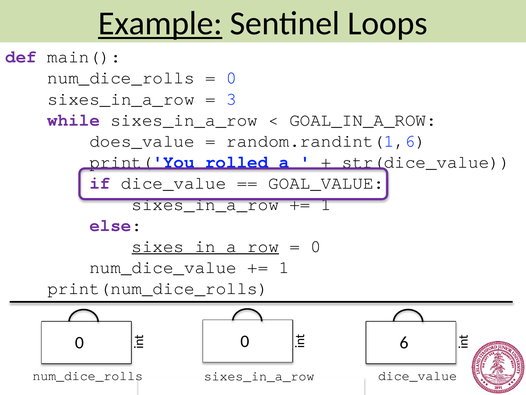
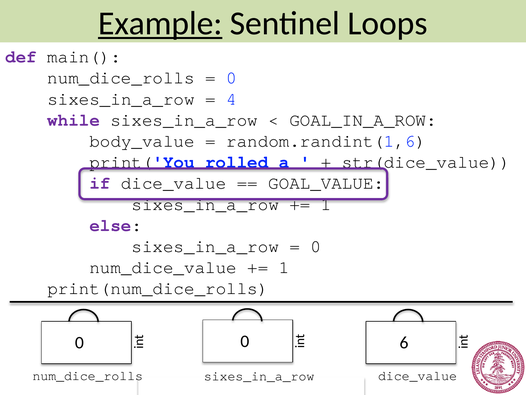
3: 3 -> 4
does_value: does_value -> body_value
sixes_in_a_row at (205, 246) underline: present -> none
